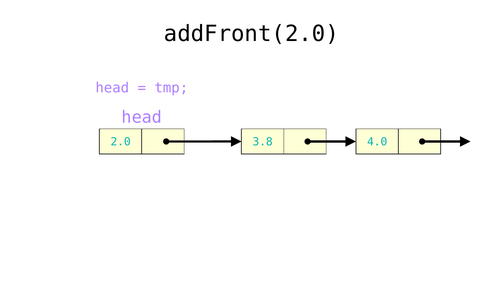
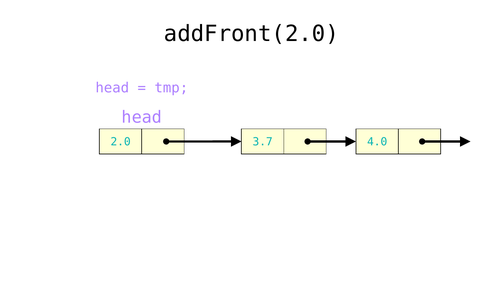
3.8: 3.8 -> 3.7
